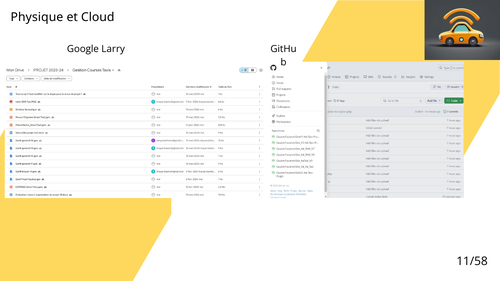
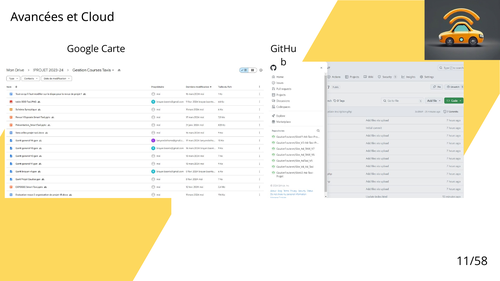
Physique: Physique -> Avancées
Larry: Larry -> Carte
